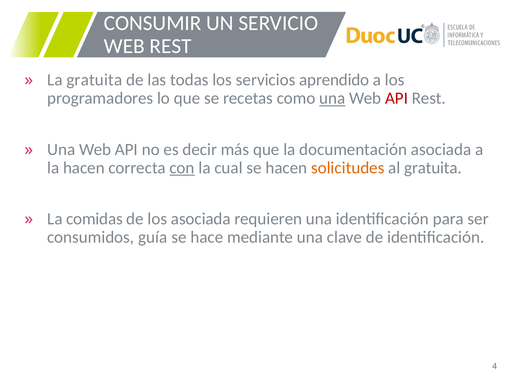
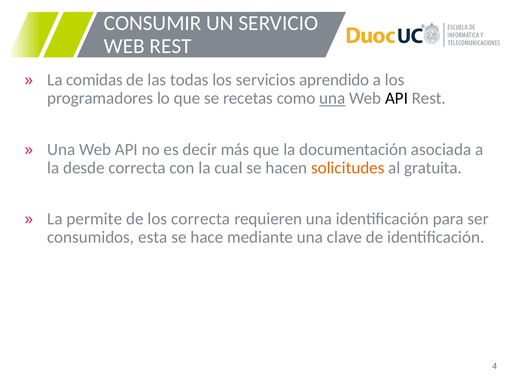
La gratuita: gratuita -> comidas
API at (397, 98) colour: red -> black
la hacen: hacen -> desde
con underline: present -> none
comidas: comidas -> permite
los asociada: asociada -> correcta
guía: guía -> esta
